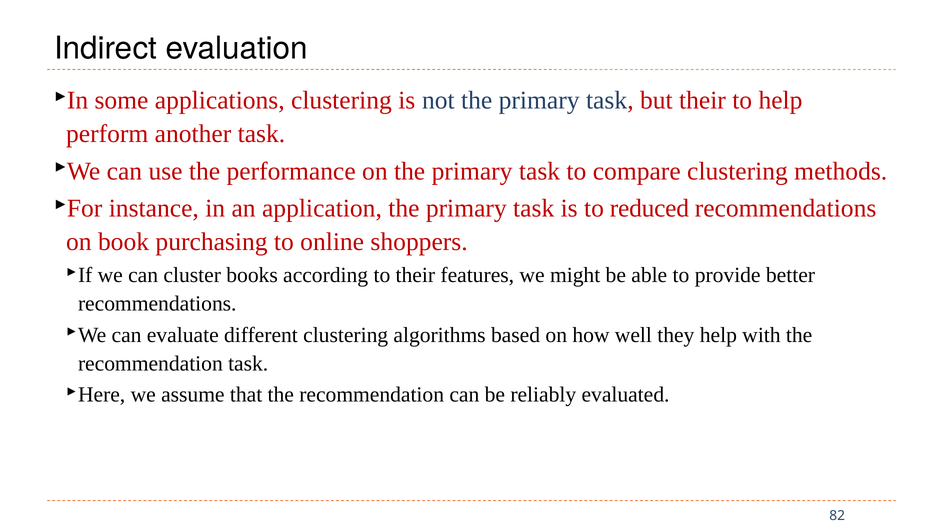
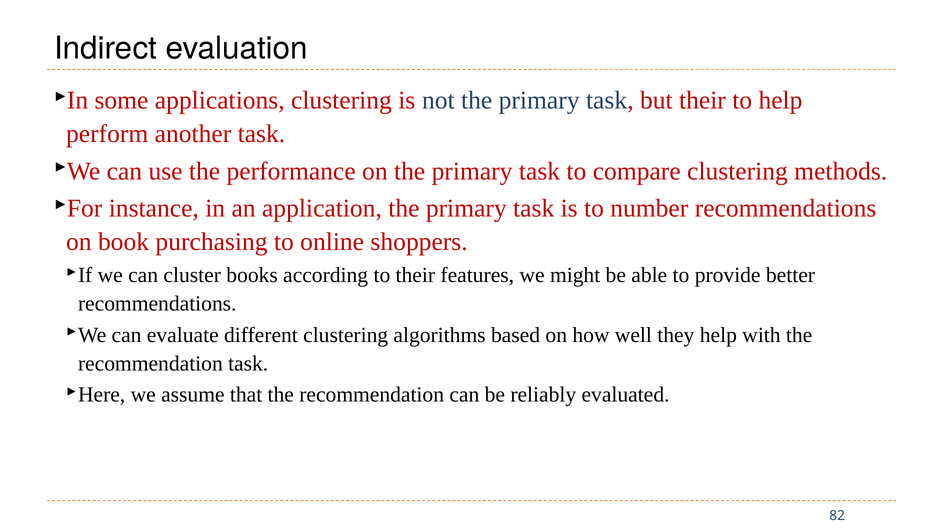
reduced: reduced -> number
